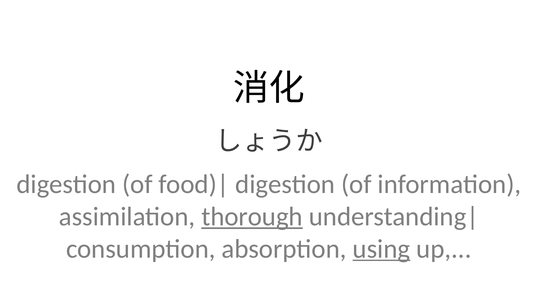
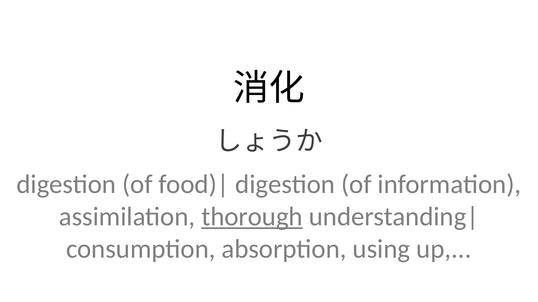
using underline: present -> none
